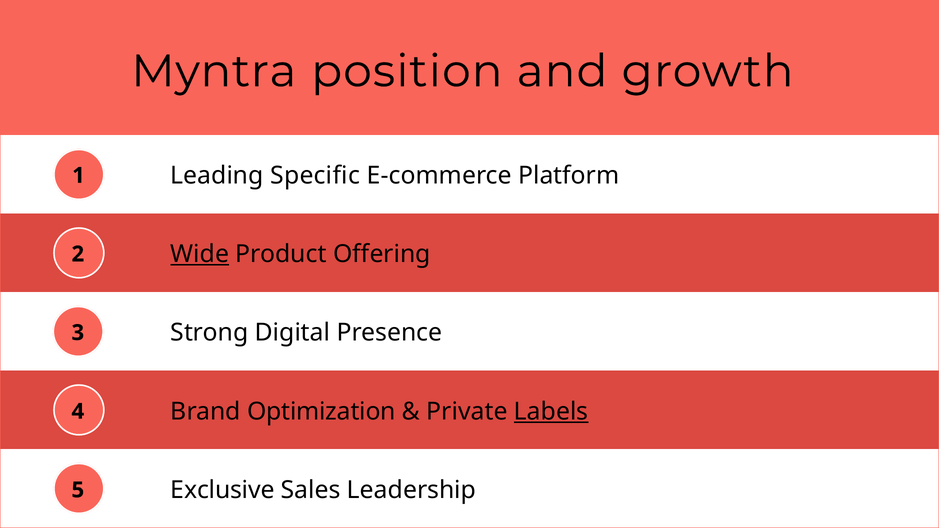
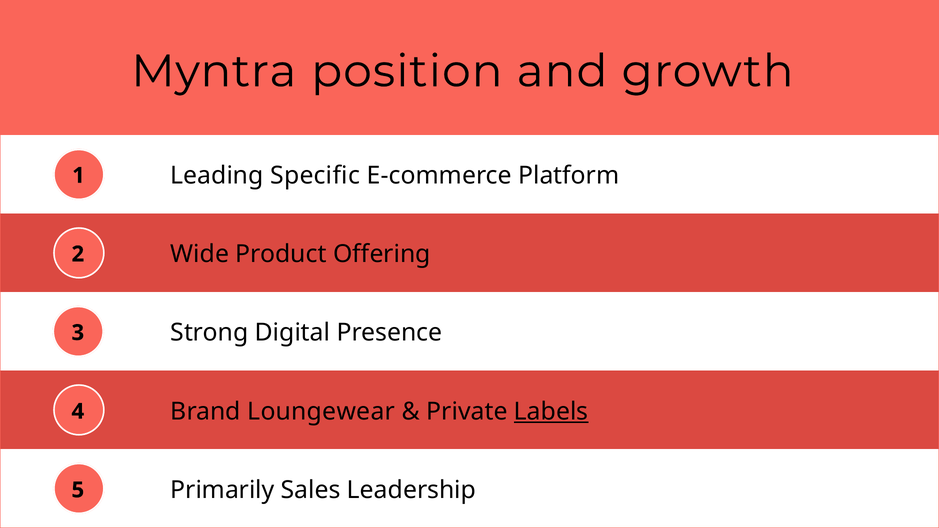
Wide underline: present -> none
Optimization: Optimization -> Loungewear
Exclusive: Exclusive -> Primarily
